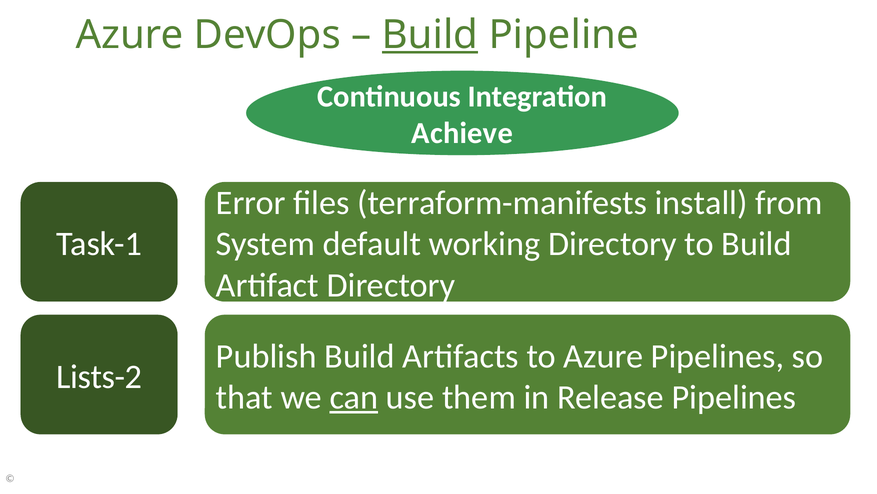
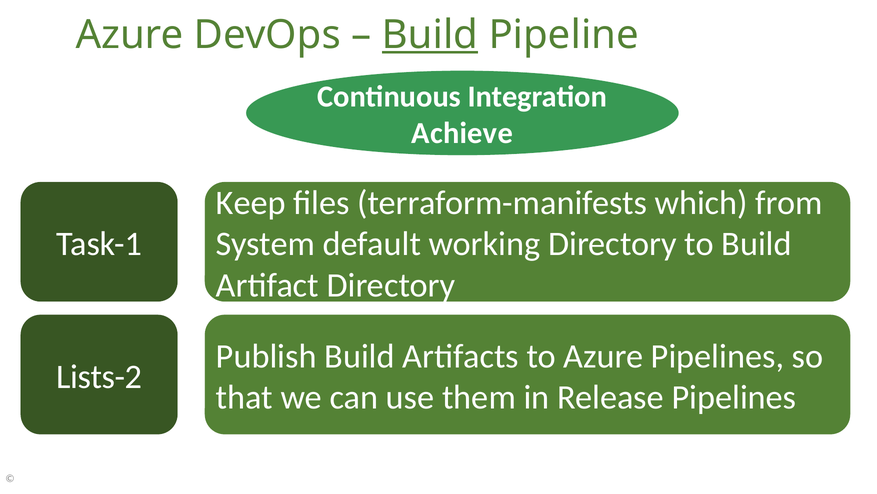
Error: Error -> Keep
install: install -> which
can underline: present -> none
